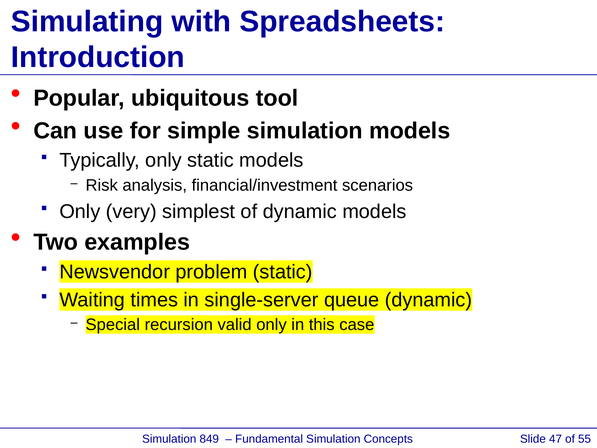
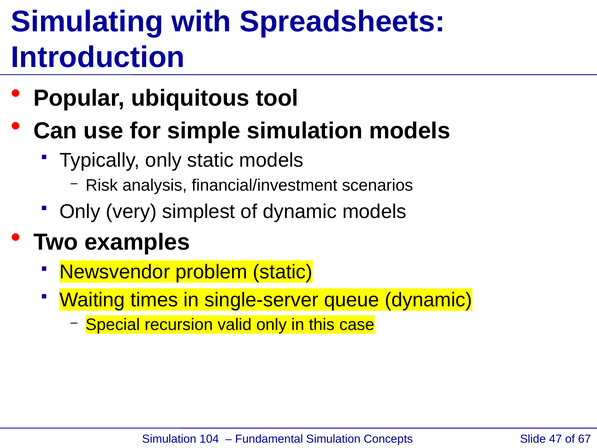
849: 849 -> 104
55: 55 -> 67
